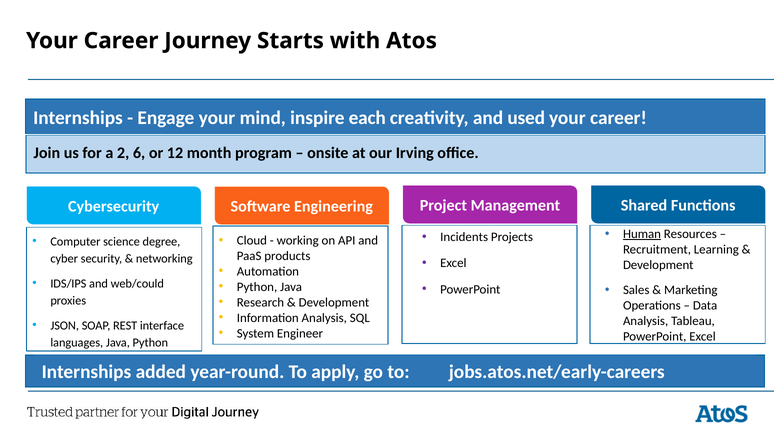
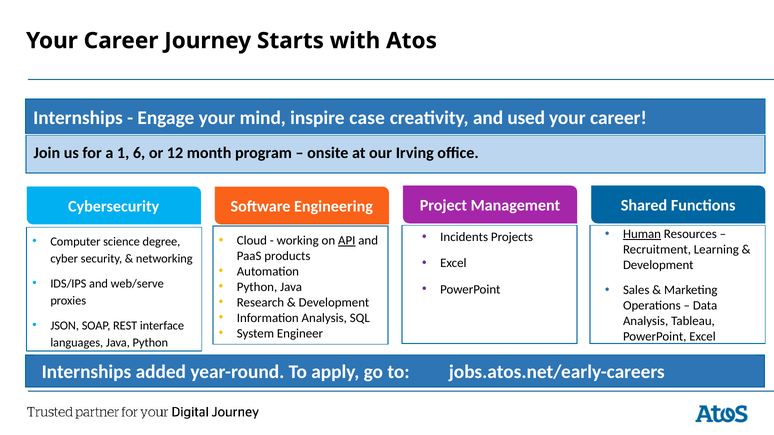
each: each -> case
2: 2 -> 1
API underline: none -> present
web/could: web/could -> web/serve
